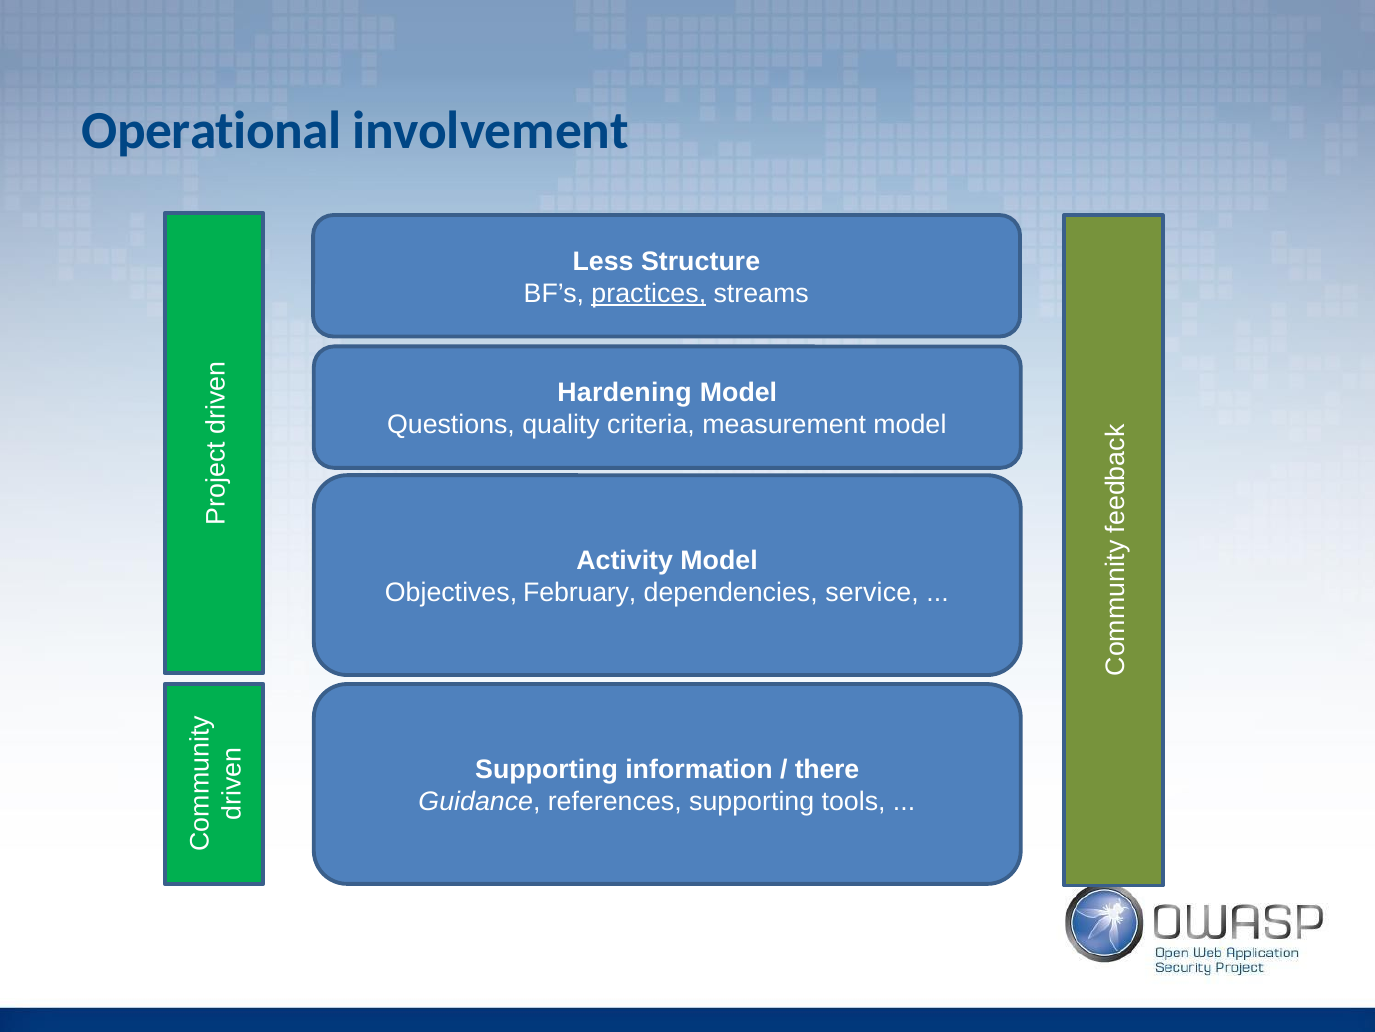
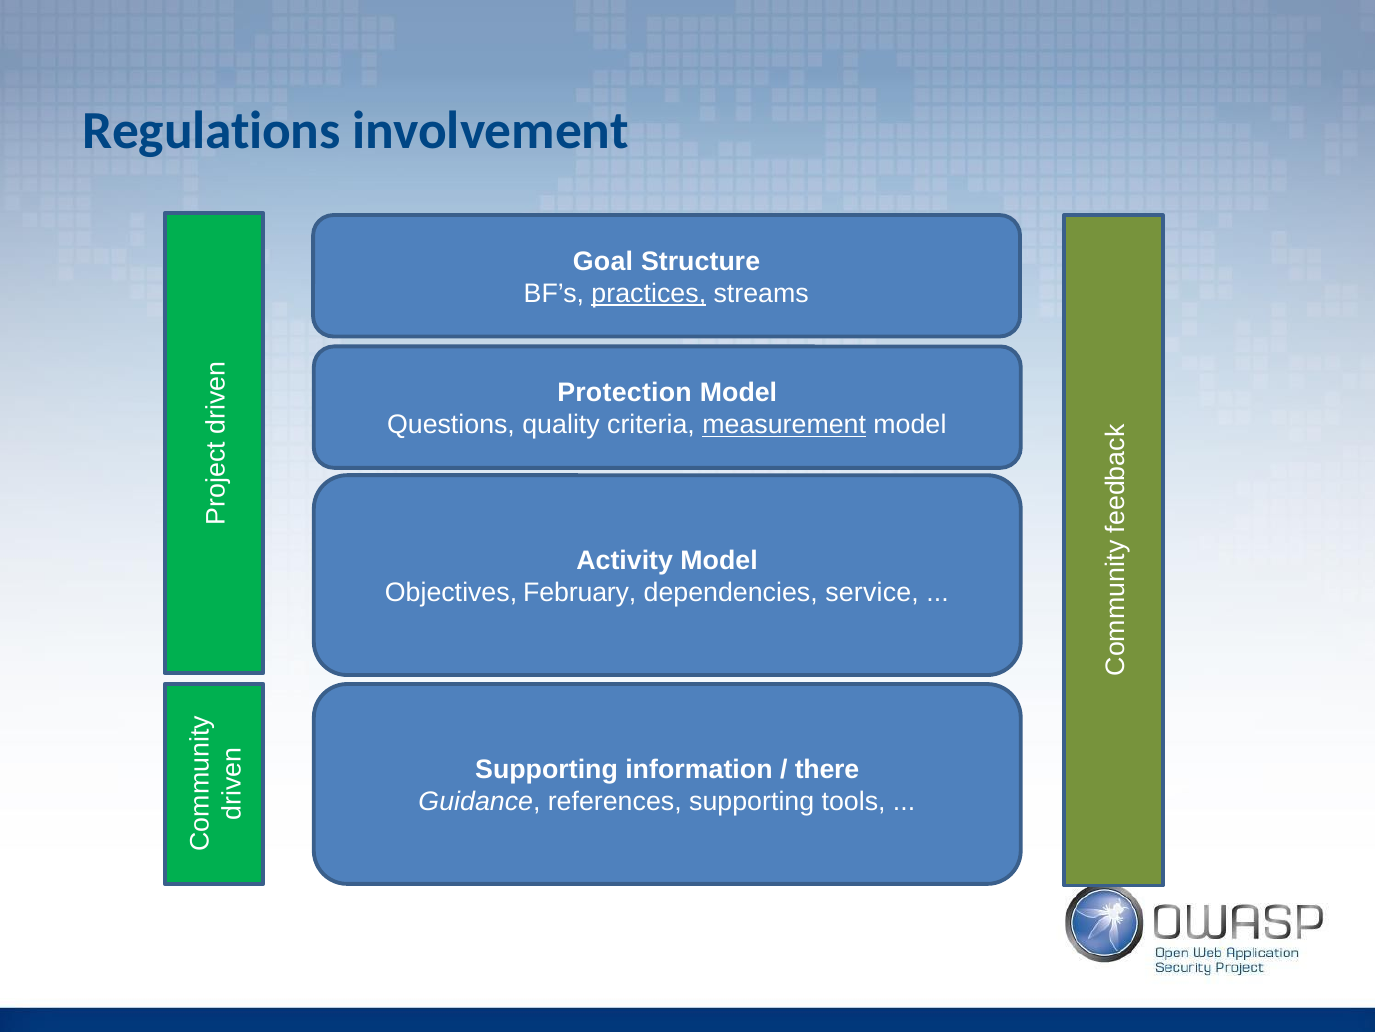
Operational: Operational -> Regulations
Less: Less -> Goal
Hardening: Hardening -> Protection
measurement underline: none -> present
